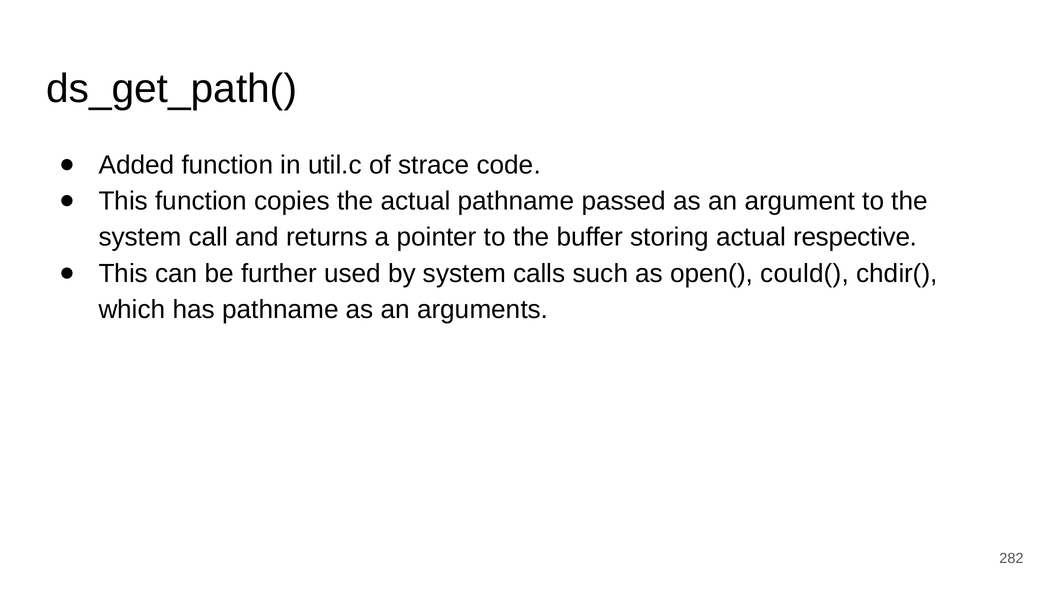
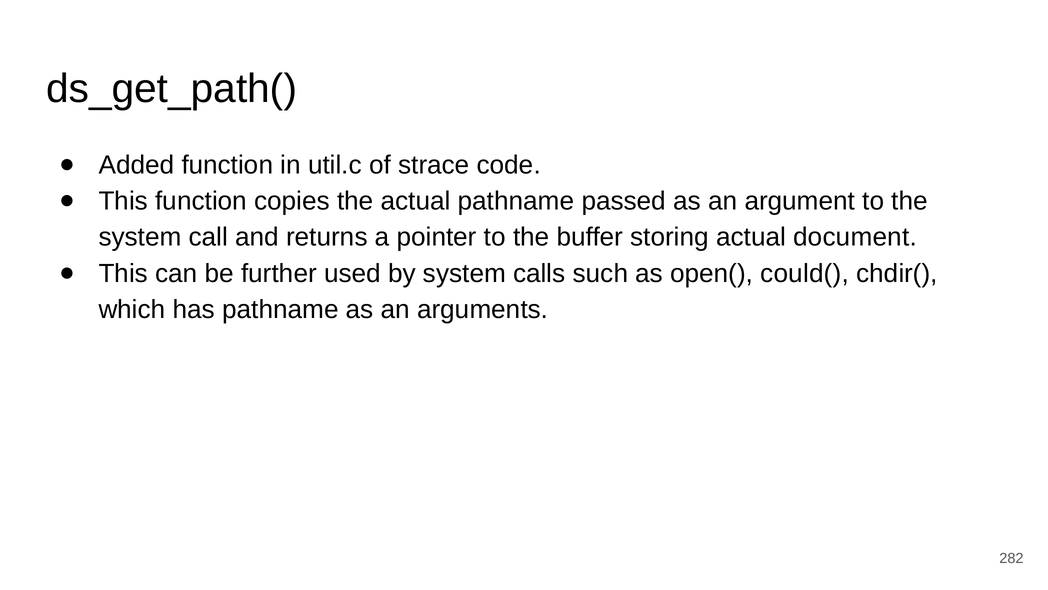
respective: respective -> document
